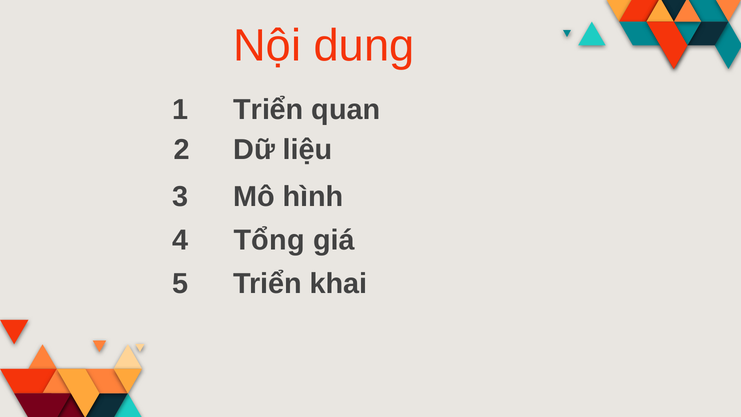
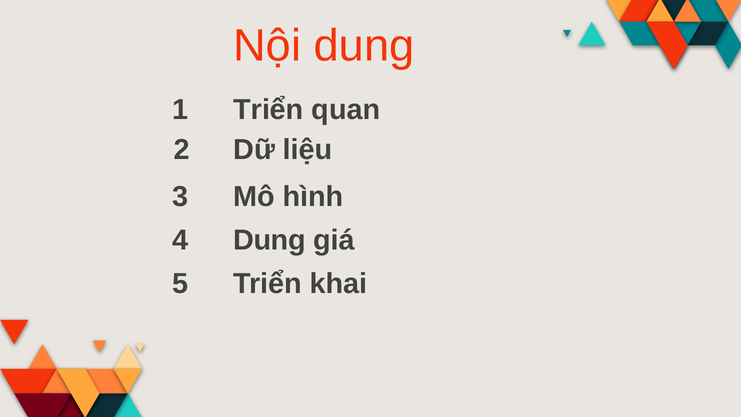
Tổng at (269, 240): Tổng -> Dung
